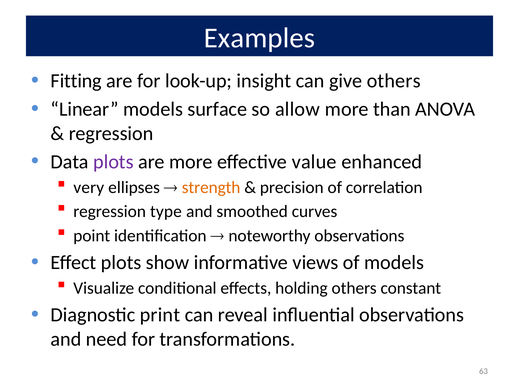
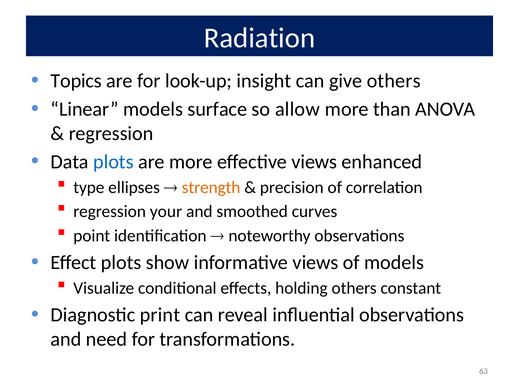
Examples: Examples -> Radiation
Fitting: Fitting -> Topics
plots at (113, 162) colour: purple -> blue
effective value: value -> views
very: very -> type
type: type -> your
